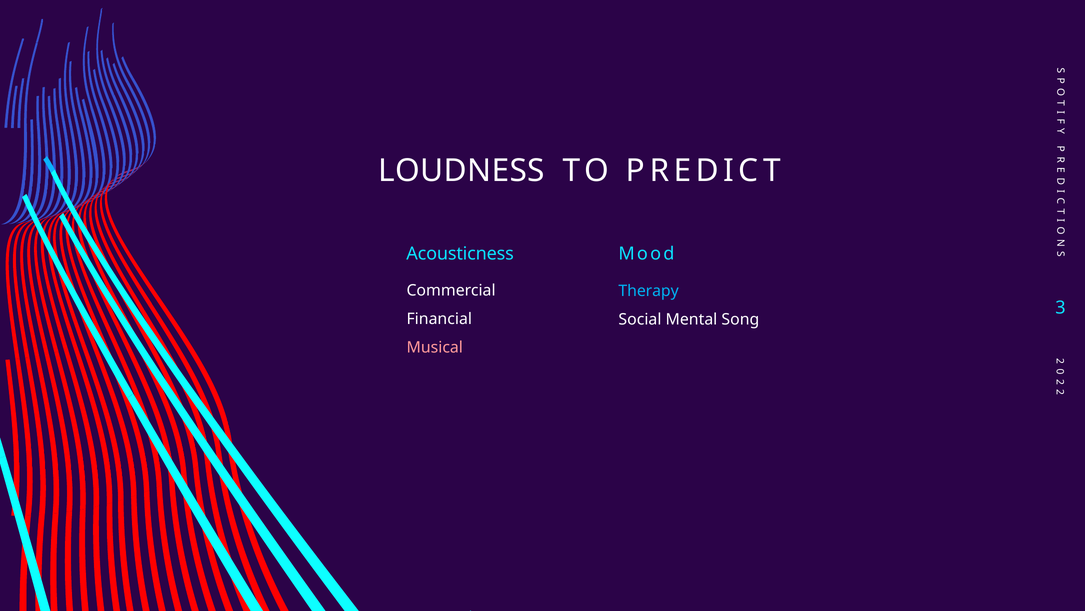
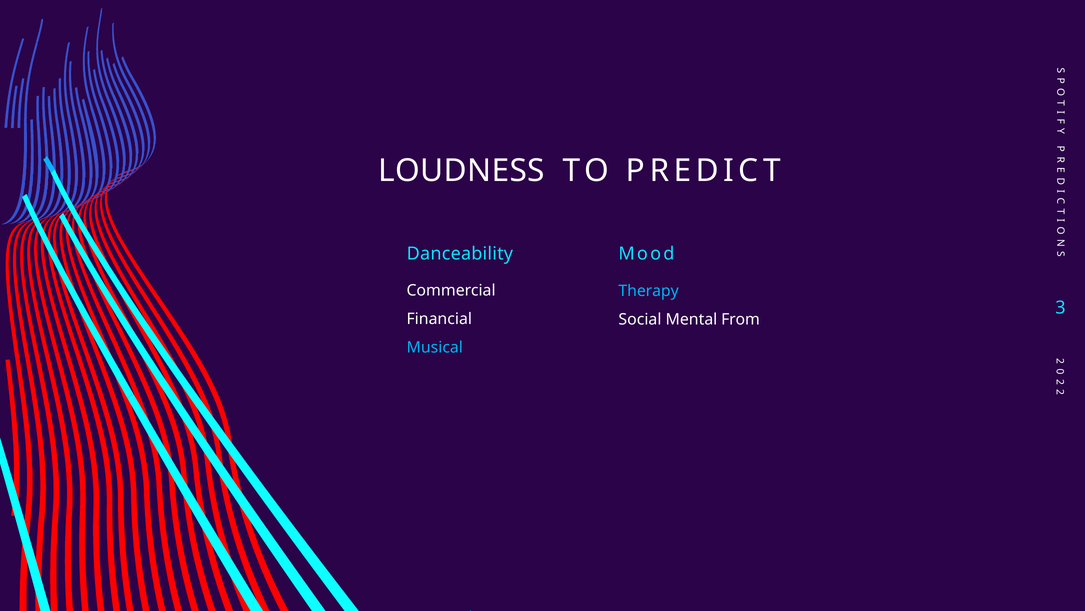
Acousticness: Acousticness -> Danceability
Song: Song -> From
Musical colour: pink -> light blue
